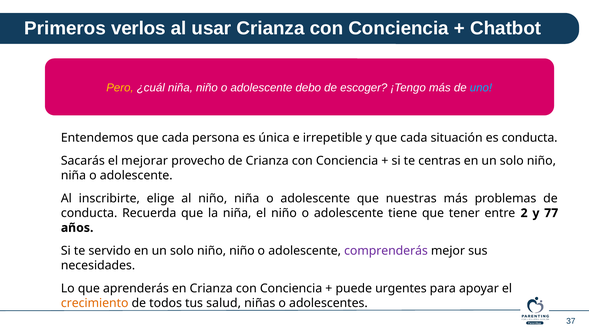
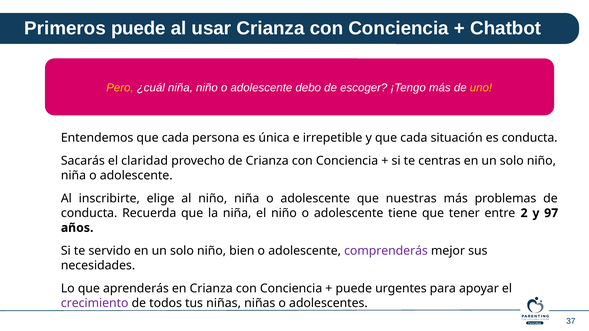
Primeros verlos: verlos -> puede
uno colour: light blue -> yellow
mejorar: mejorar -> claridad
77: 77 -> 97
niño niño: niño -> bien
crecimiento colour: orange -> purple
tus salud: salud -> niñas
